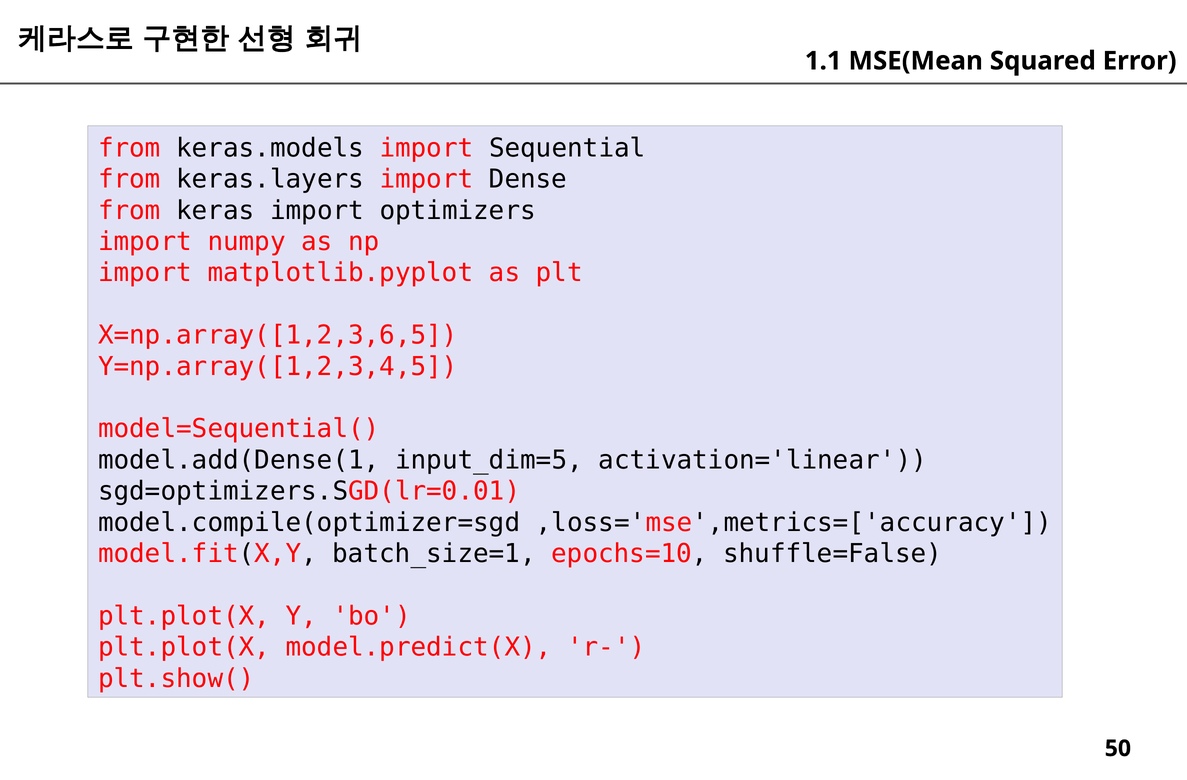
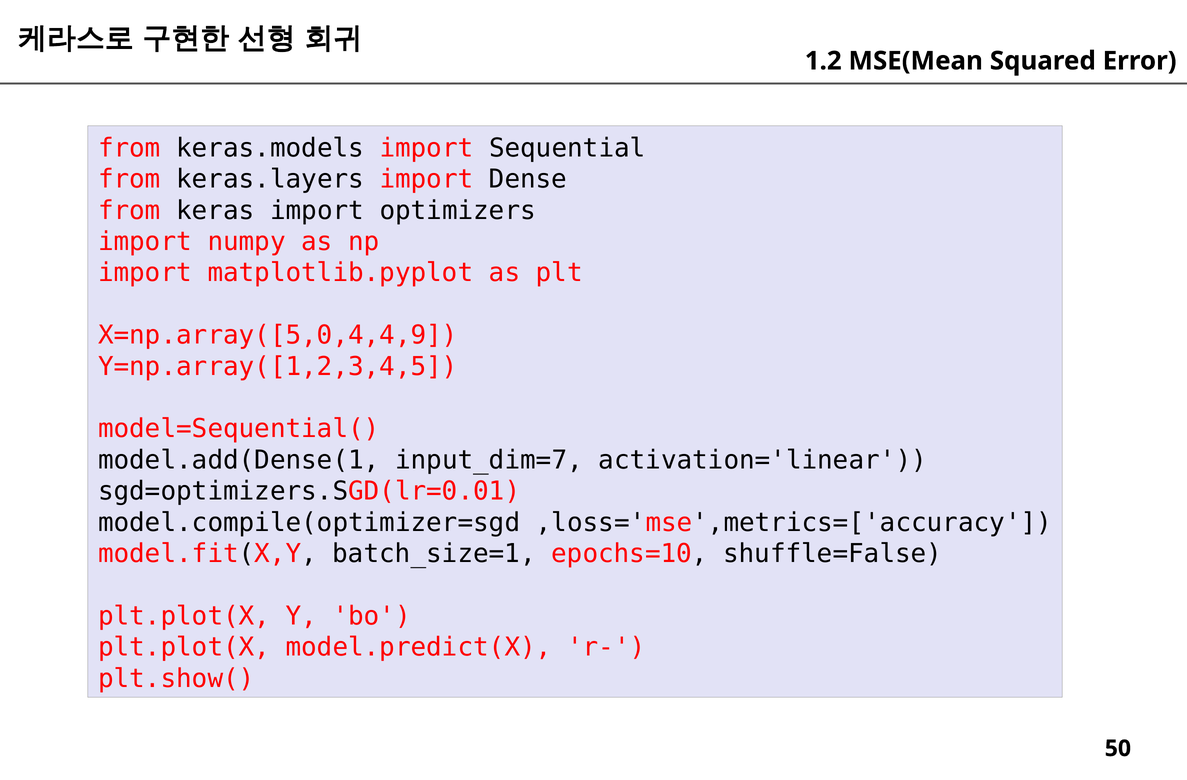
1.1: 1.1 -> 1.2
X=np.array([1,2,3,6,5: X=np.array([1,2,3,6,5 -> X=np.array([5,0,4,4,9
input_dim=5: input_dim=5 -> input_dim=7
